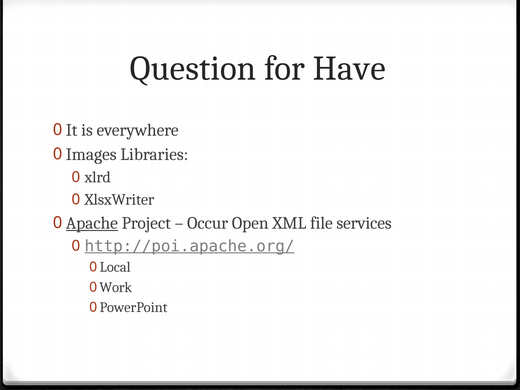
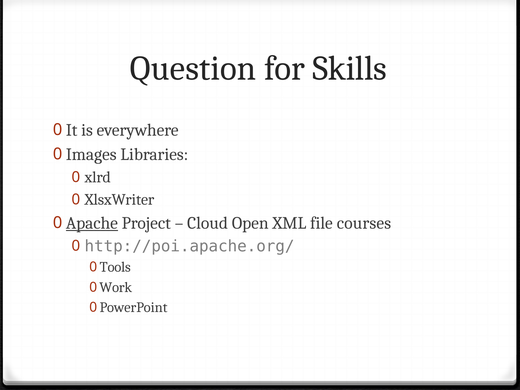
Have: Have -> Skills
Occur: Occur -> Cloud
services: services -> courses
http://poi.apache.org/ underline: present -> none
Local: Local -> Tools
